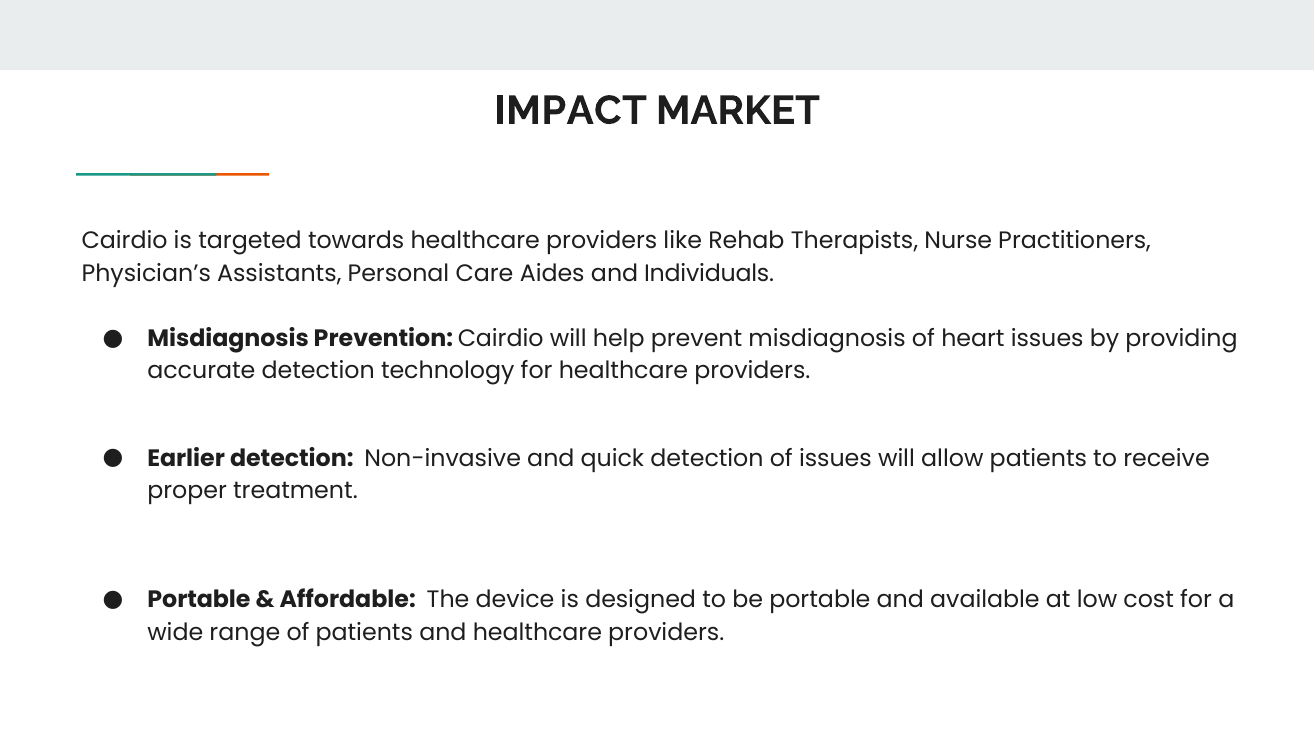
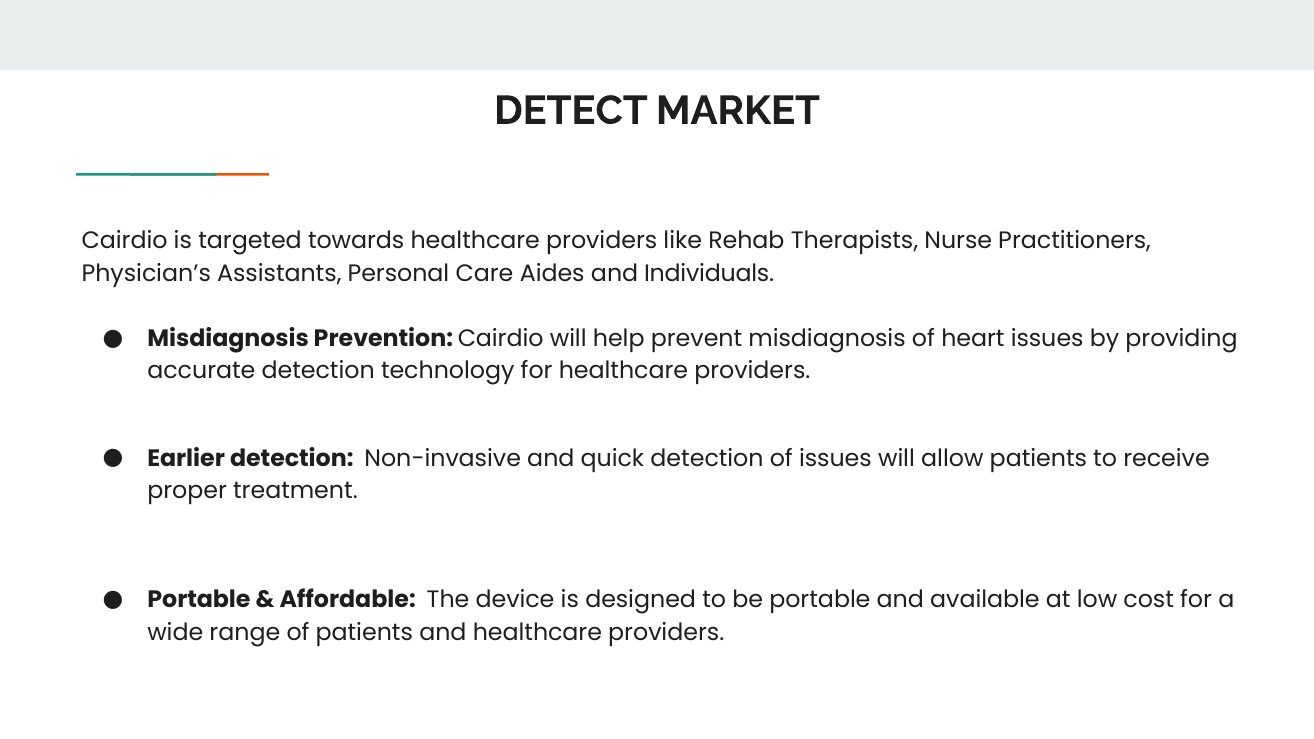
IMPACT: IMPACT -> DETECT
